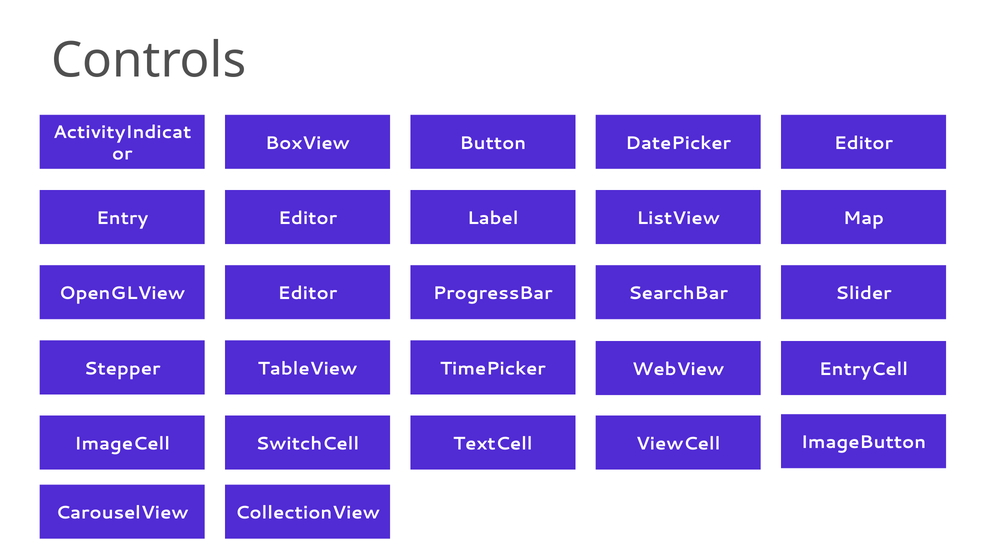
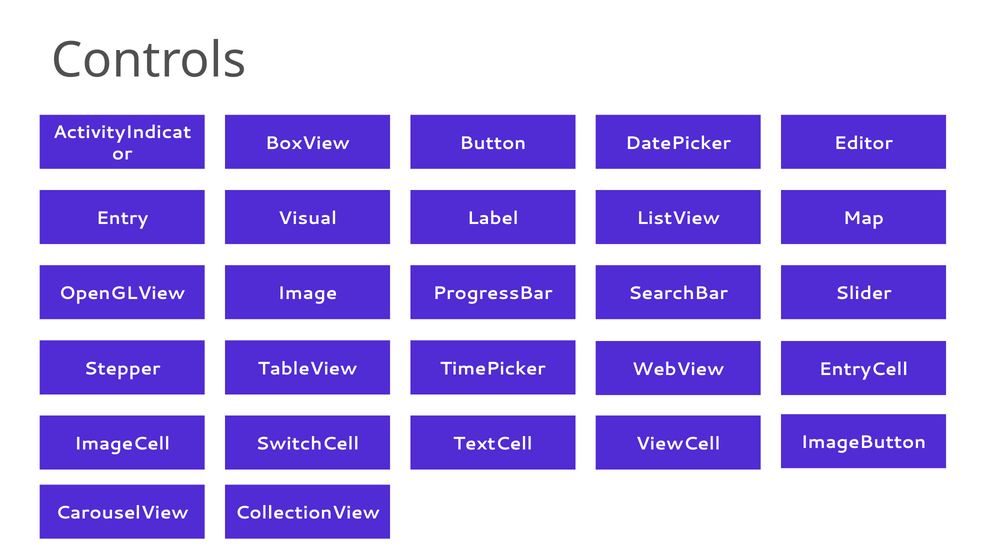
Entry Editor: Editor -> Visual
OpenGLView Editor: Editor -> Image
